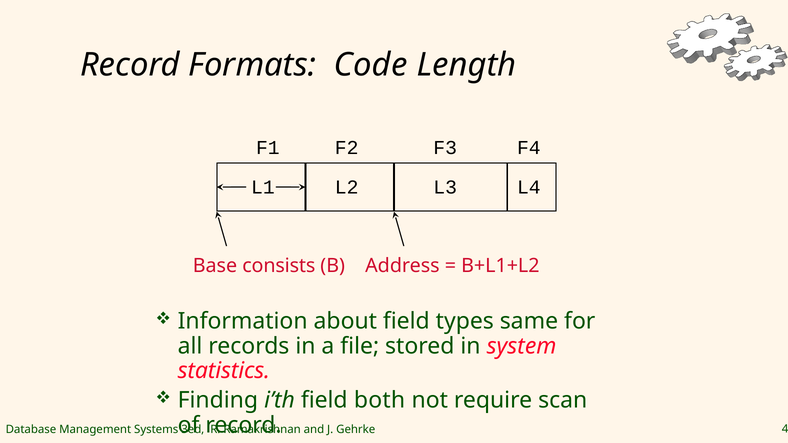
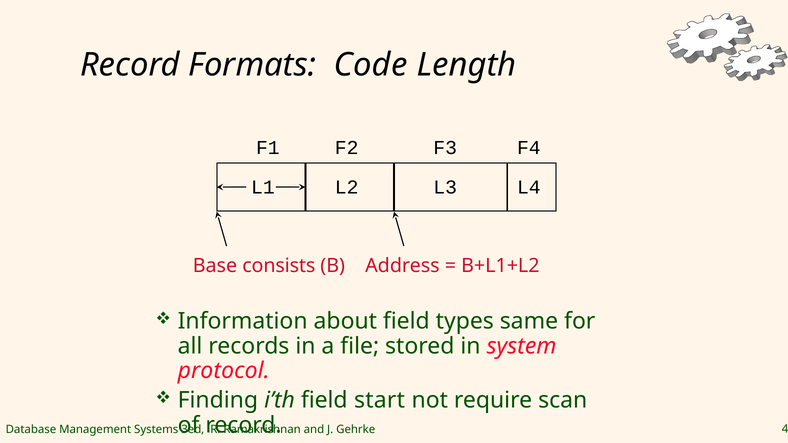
statistics: statistics -> protocol
both: both -> start
